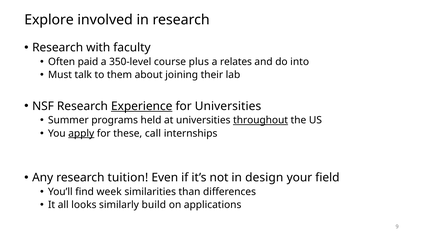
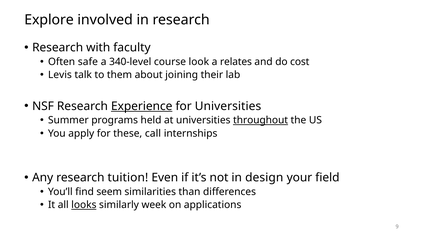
paid: paid -> safe
350-level: 350-level -> 340-level
plus: plus -> look
into: into -> cost
Must: Must -> Levis
apply underline: present -> none
week: week -> seem
looks underline: none -> present
build: build -> week
